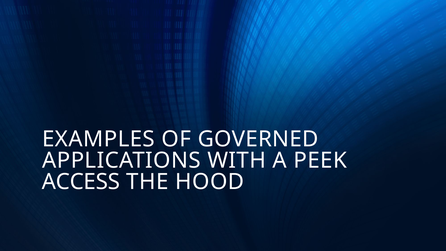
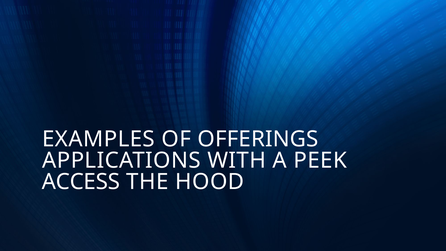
GOVERNED: GOVERNED -> OFFERINGS
